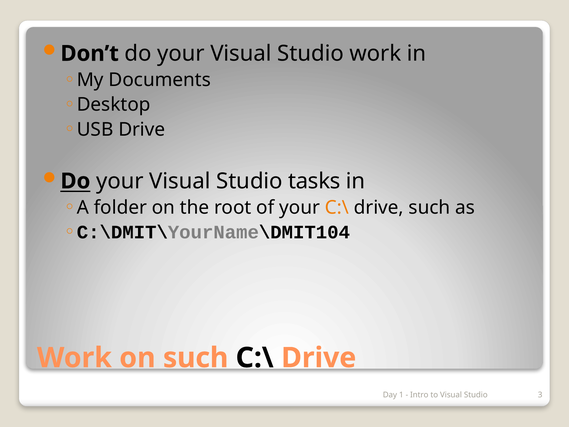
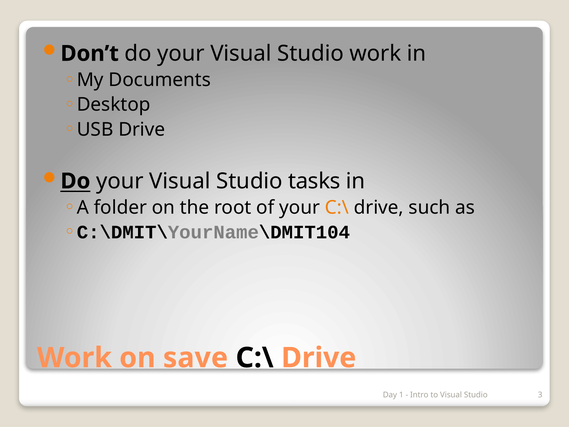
on such: such -> save
